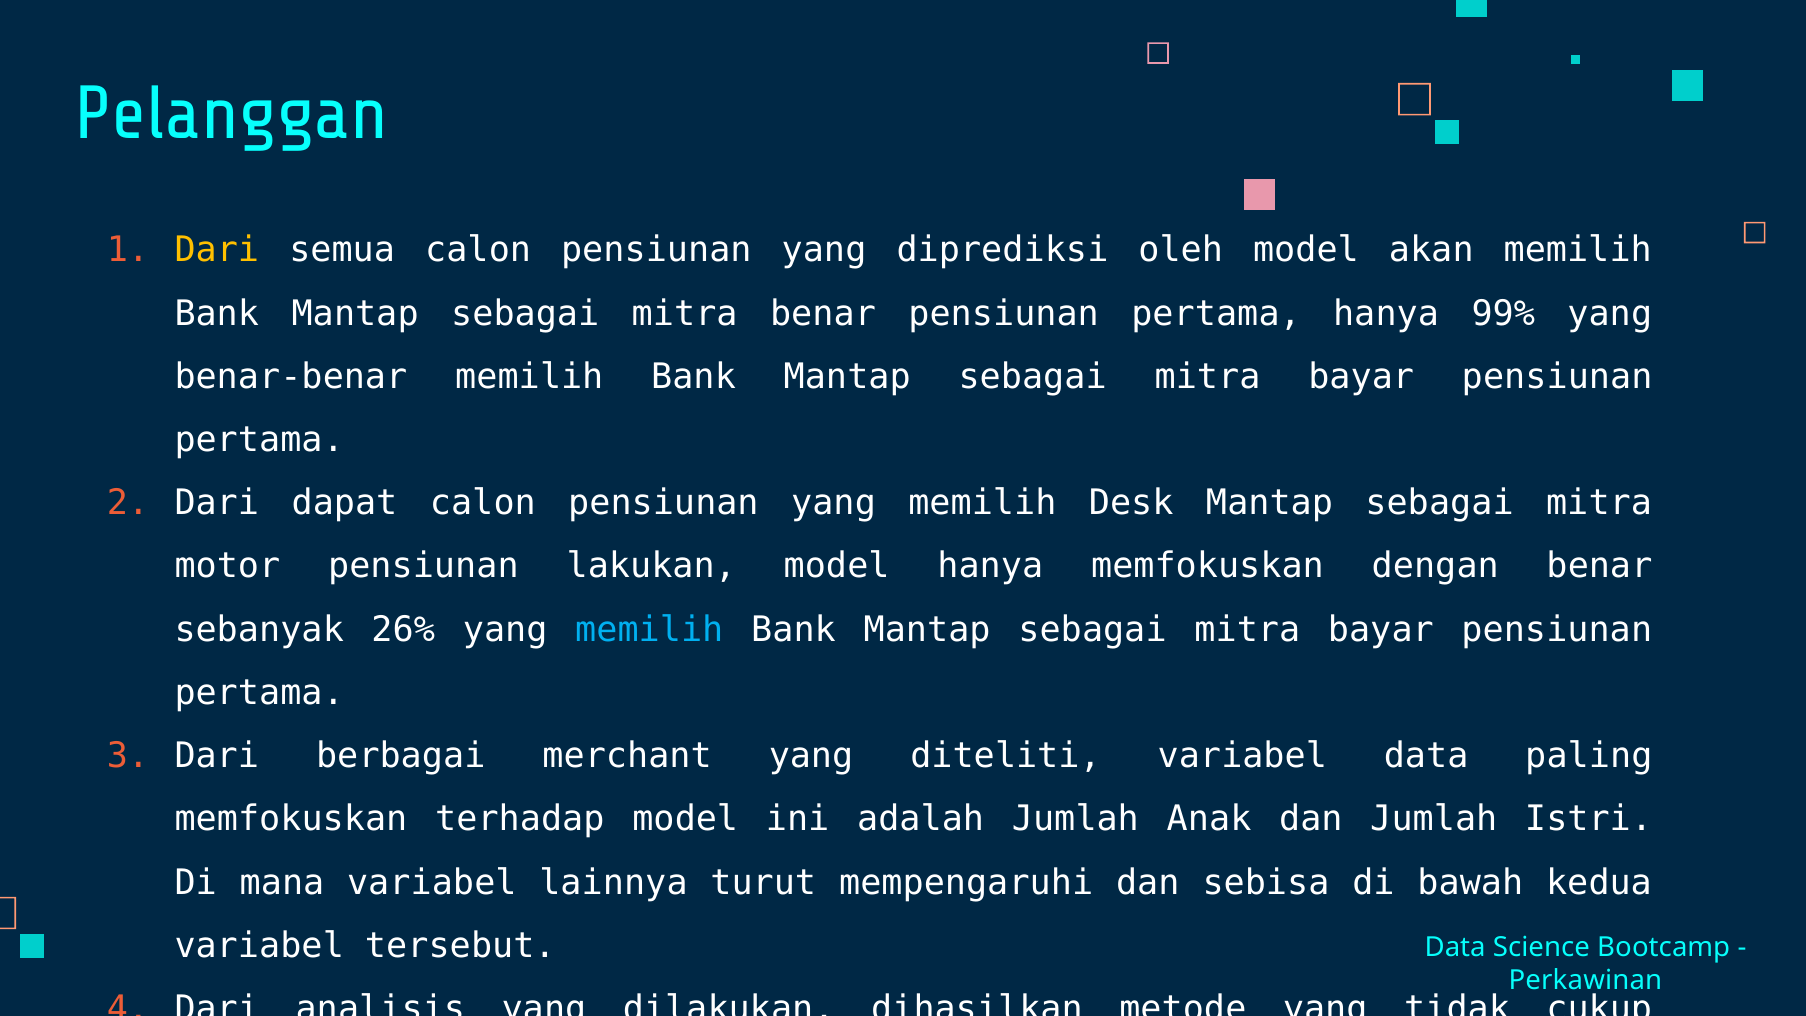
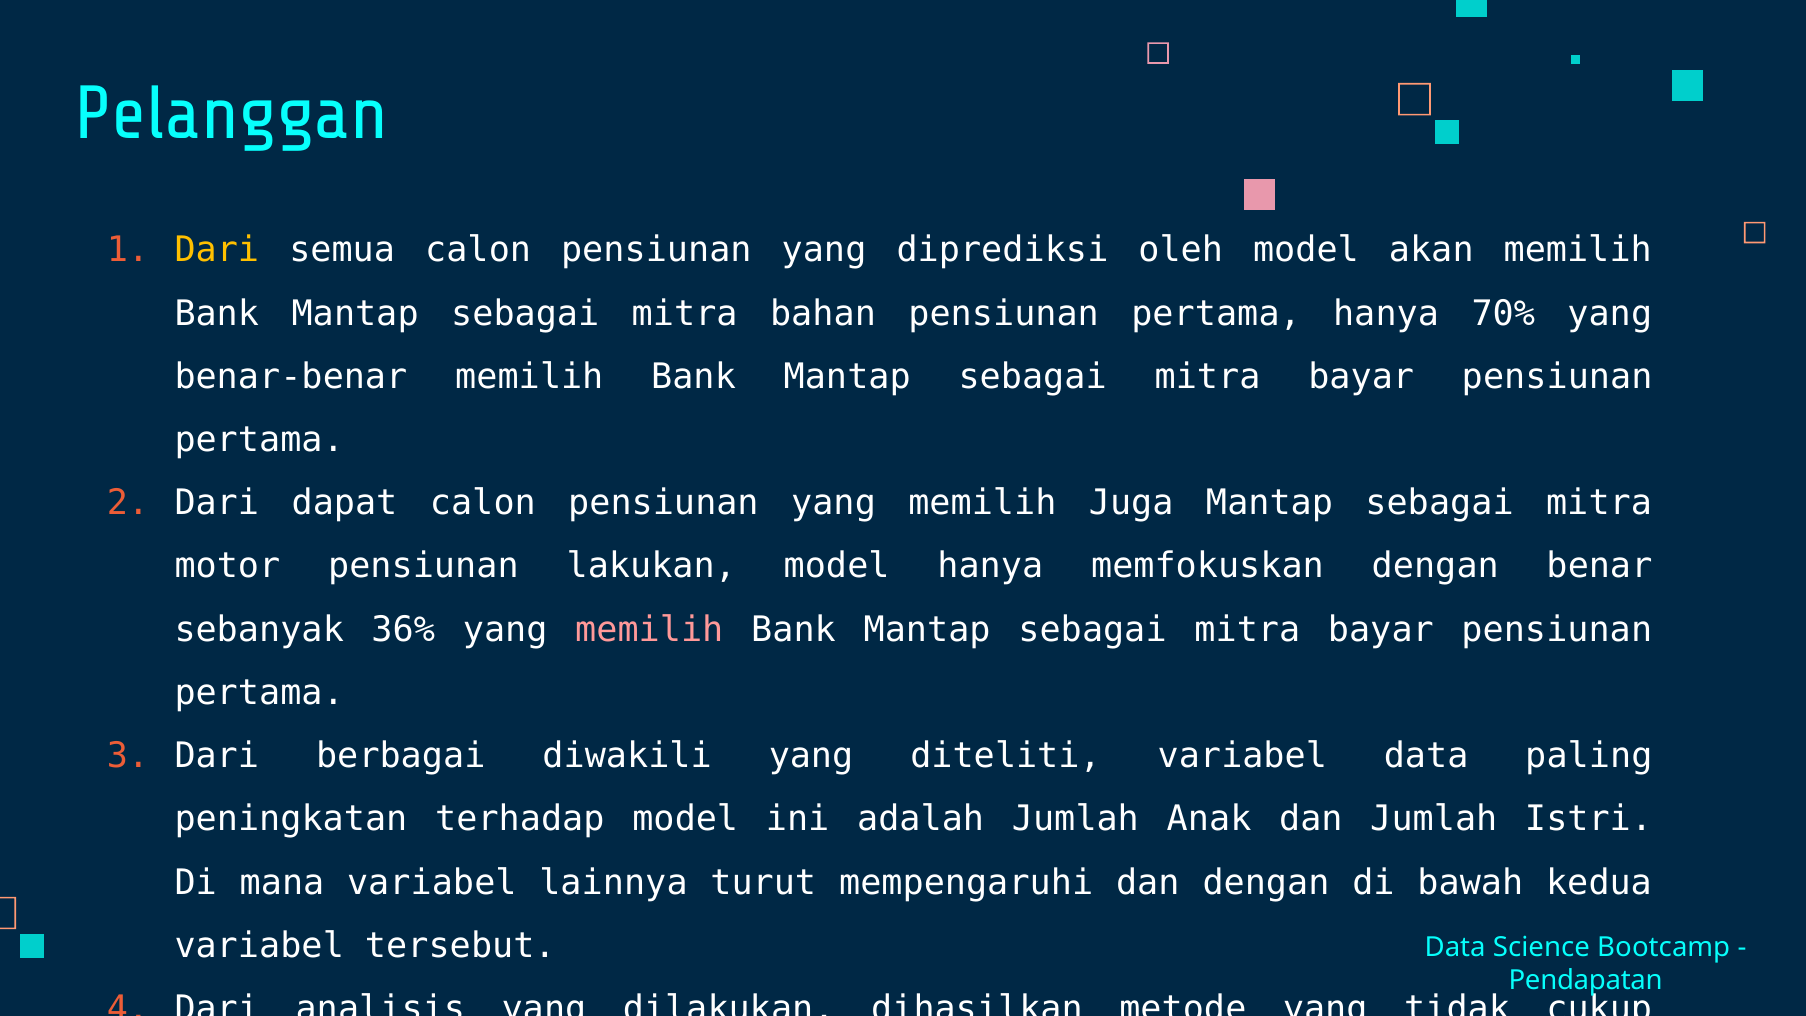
mitra benar: benar -> bahan
99%: 99% -> 70%
Desk: Desk -> Juga
26%: 26% -> 36%
memilih at (649, 630) colour: light blue -> pink
merchant: merchant -> diwakili
memfokuskan at (291, 819): memfokuskan -> peningkatan
dan sebisa: sebisa -> dengan
Perkawinan: Perkawinan -> Pendapatan
